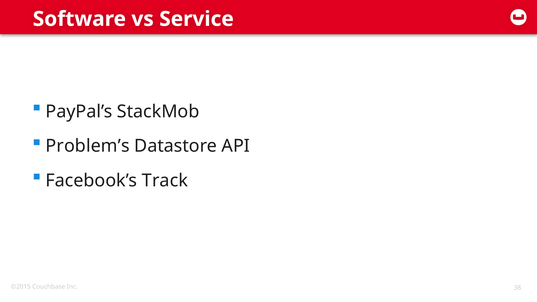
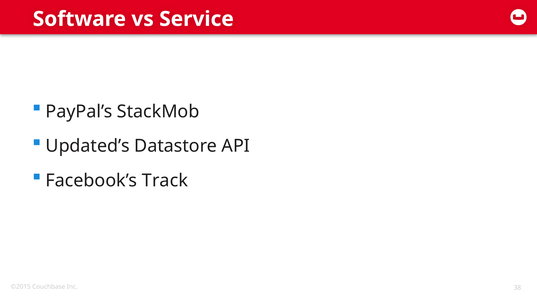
Problem’s: Problem’s -> Updated’s
